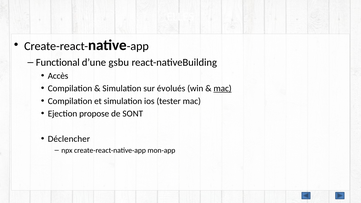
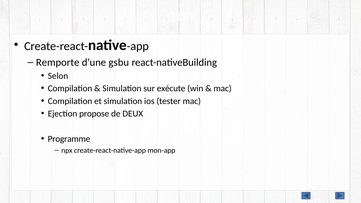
Functional: Functional -> Remporte
Accès: Accès -> Selon
évolués: évolués -> exécute
mac at (223, 88) underline: present -> none
SONT: SONT -> DEUX
Déclencher: Déclencher -> Programme
